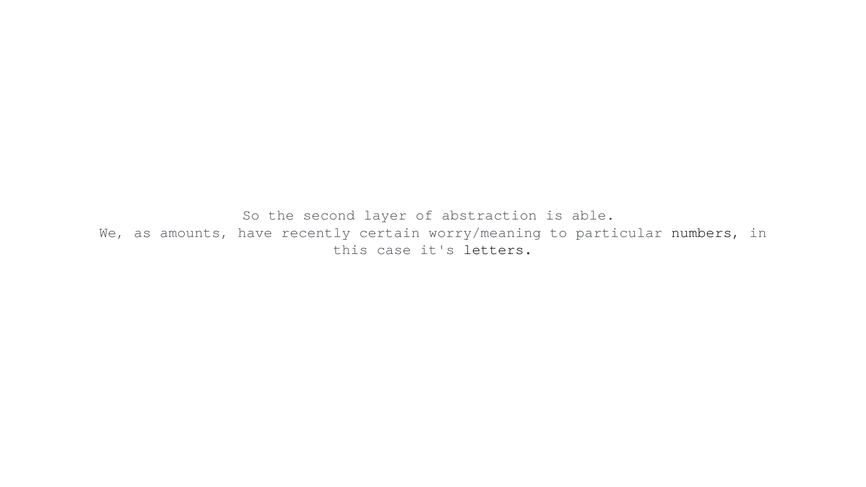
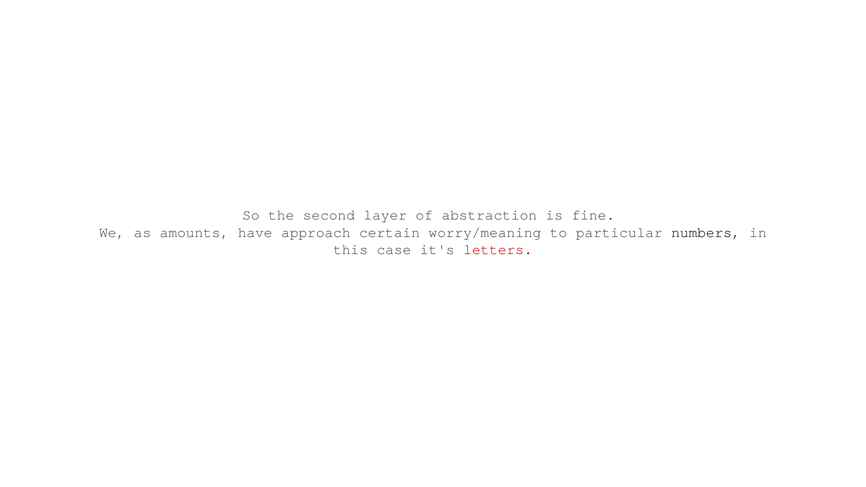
able: able -> fine
recently: recently -> approach
letters colour: black -> red
